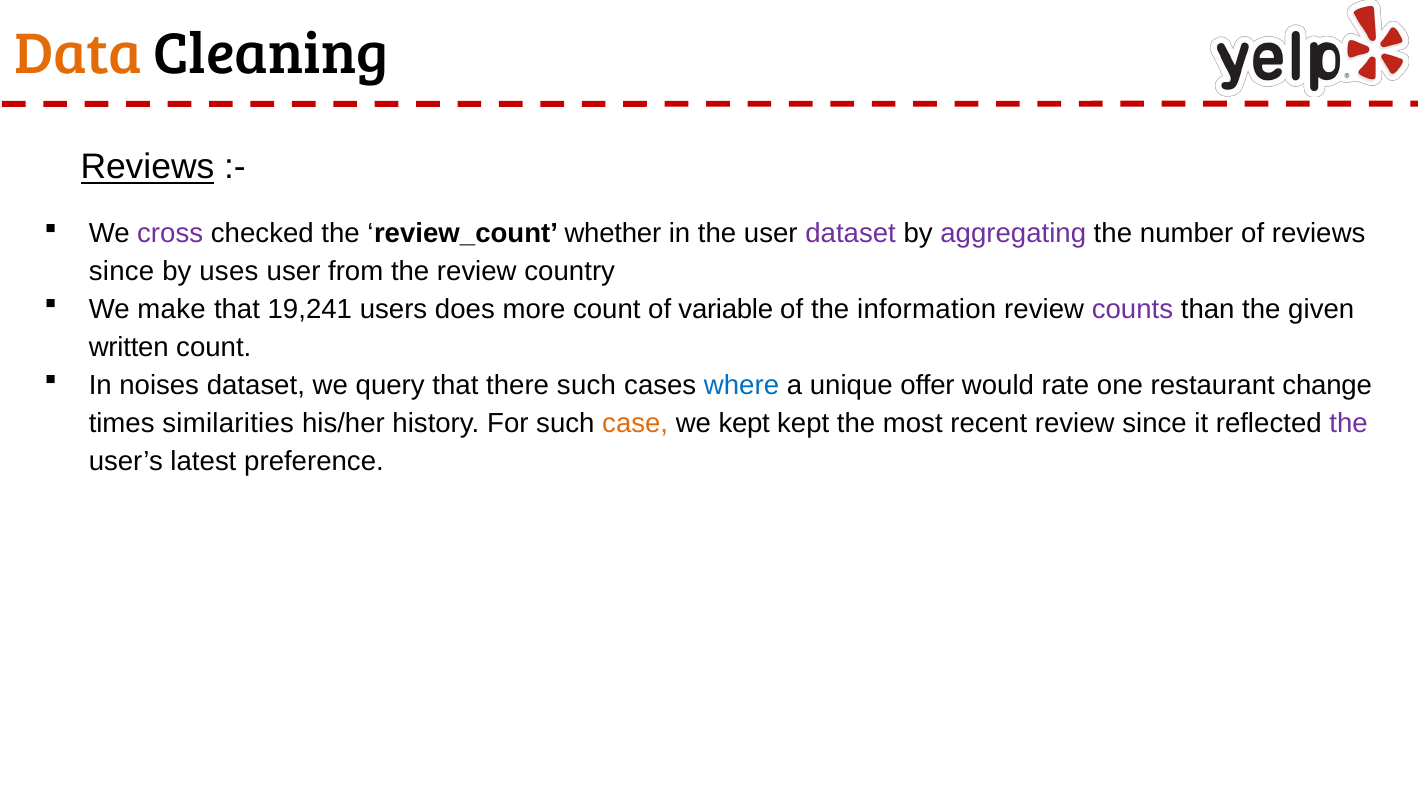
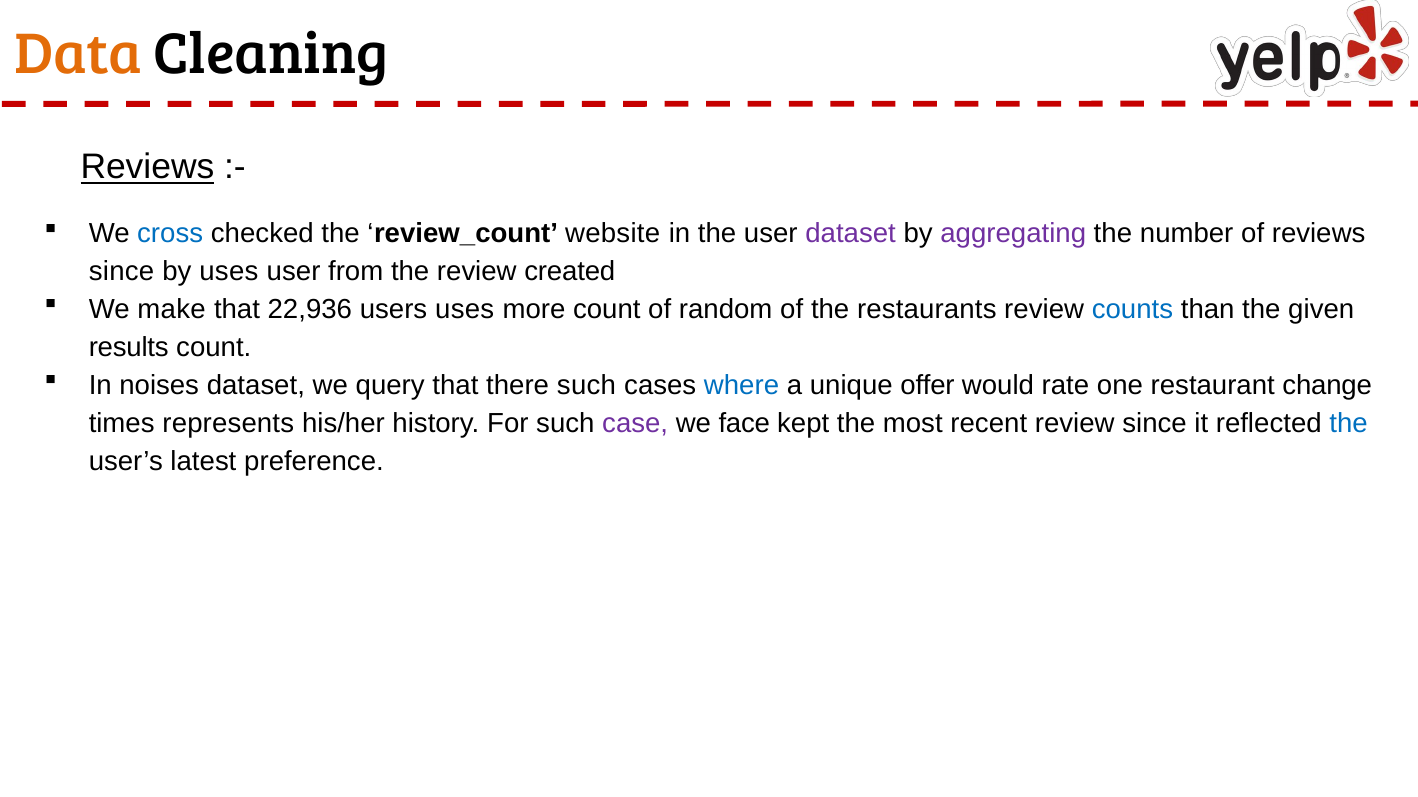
cross colour: purple -> blue
whether: whether -> website
country: country -> created
19,241: 19,241 -> 22,936
users does: does -> uses
variable: variable -> random
information: information -> restaurants
counts colour: purple -> blue
written: written -> results
similarities: similarities -> represents
case colour: orange -> purple
we kept: kept -> face
the at (1349, 424) colour: purple -> blue
